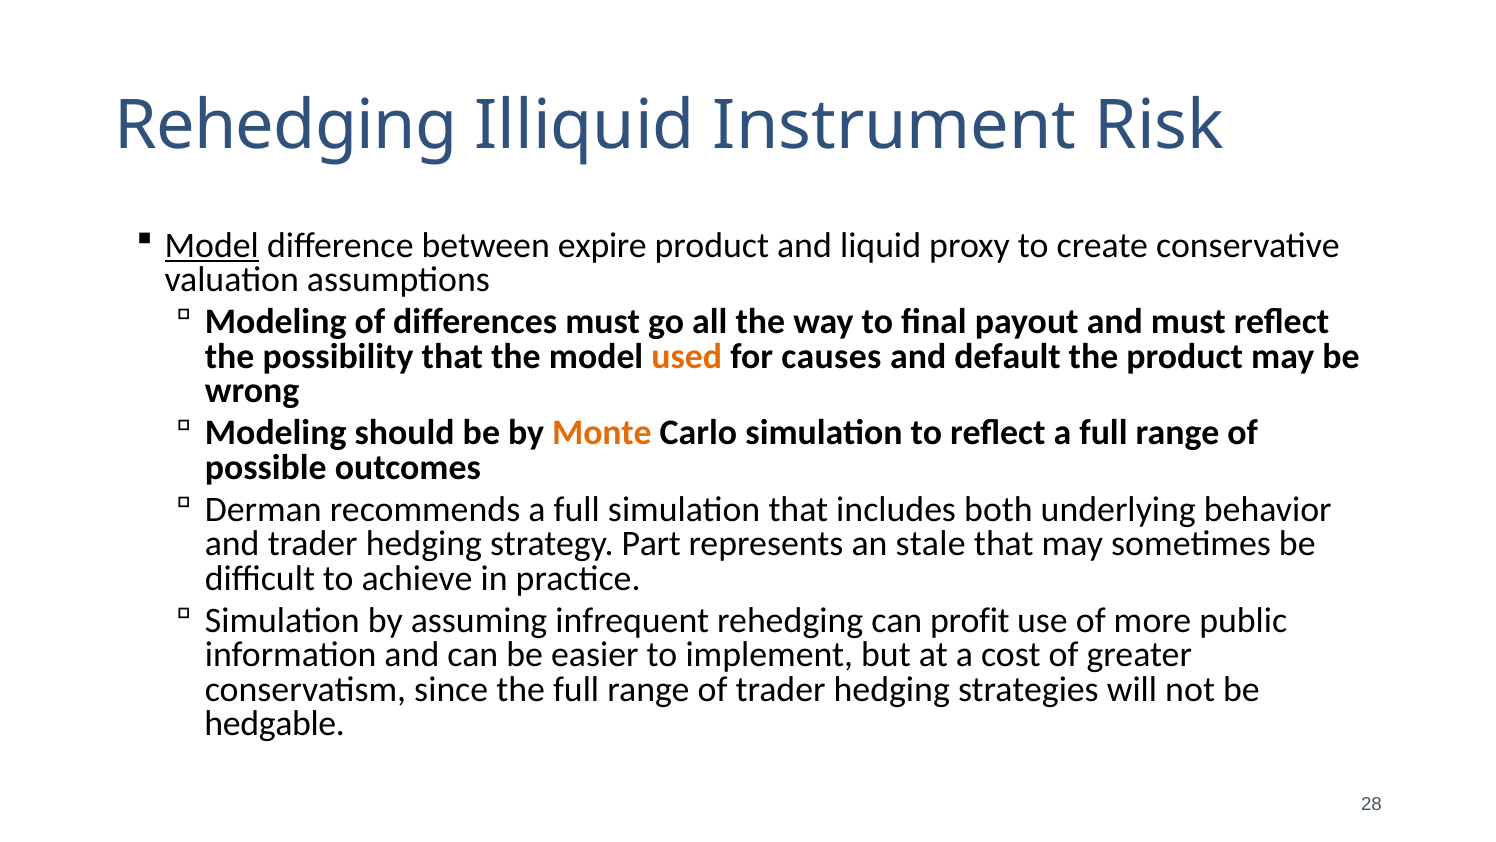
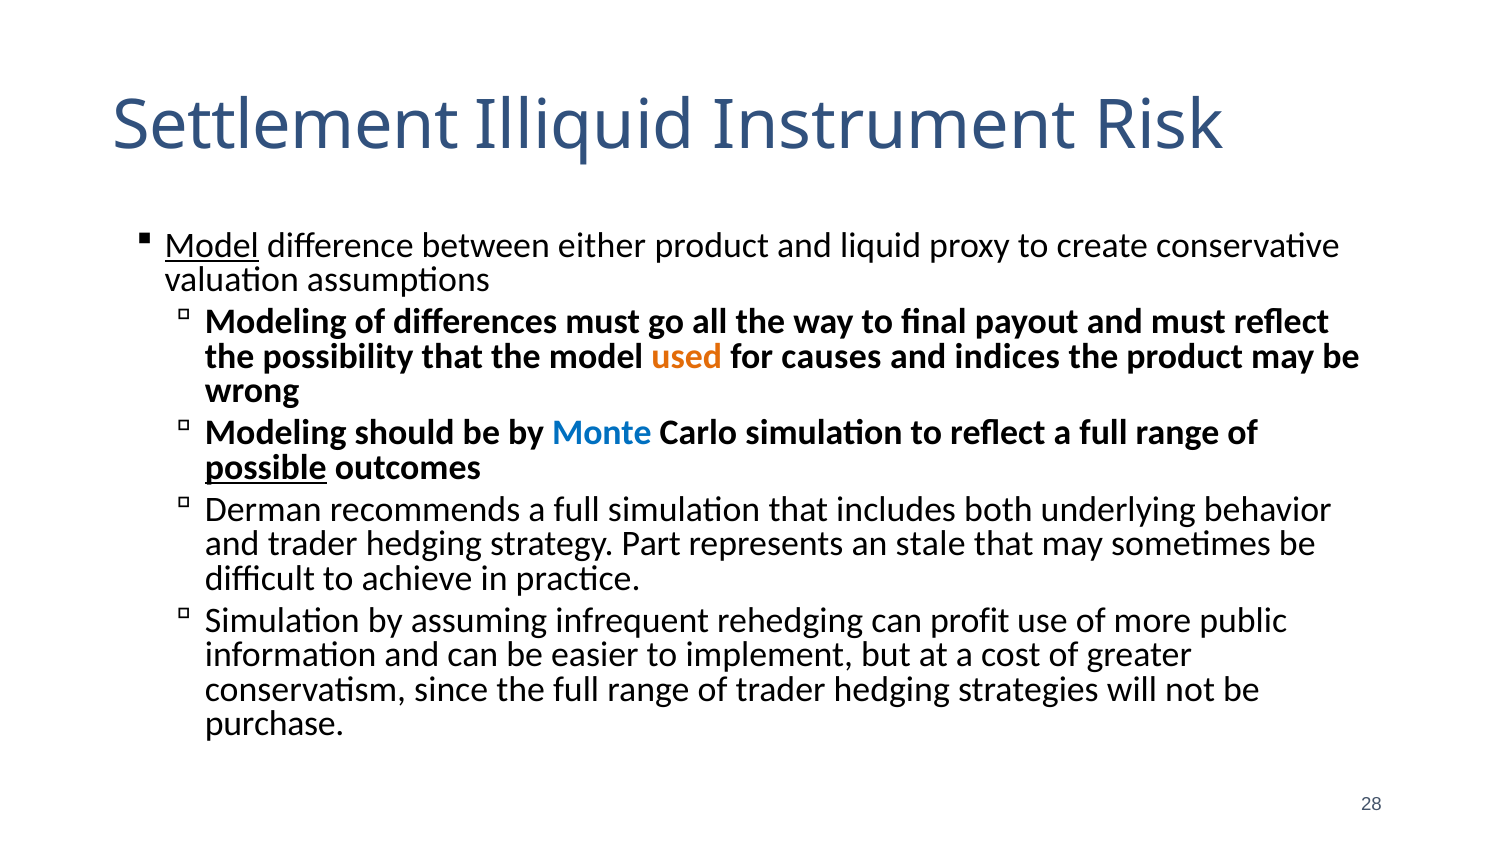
Rehedging at (286, 126): Rehedging -> Settlement
expire: expire -> either
default: default -> indices
Monte colour: orange -> blue
possible underline: none -> present
hedgable: hedgable -> purchase
